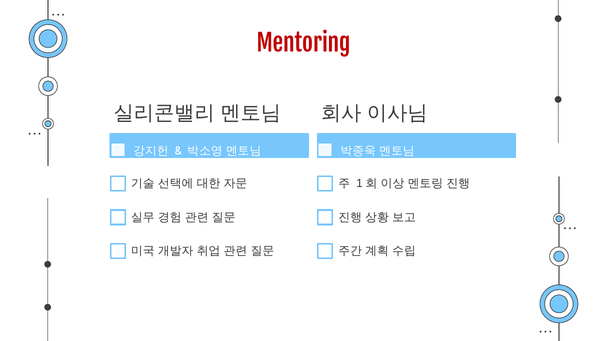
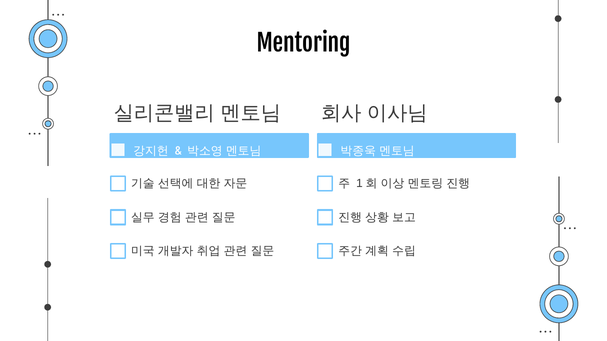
Mentoring colour: red -> black
